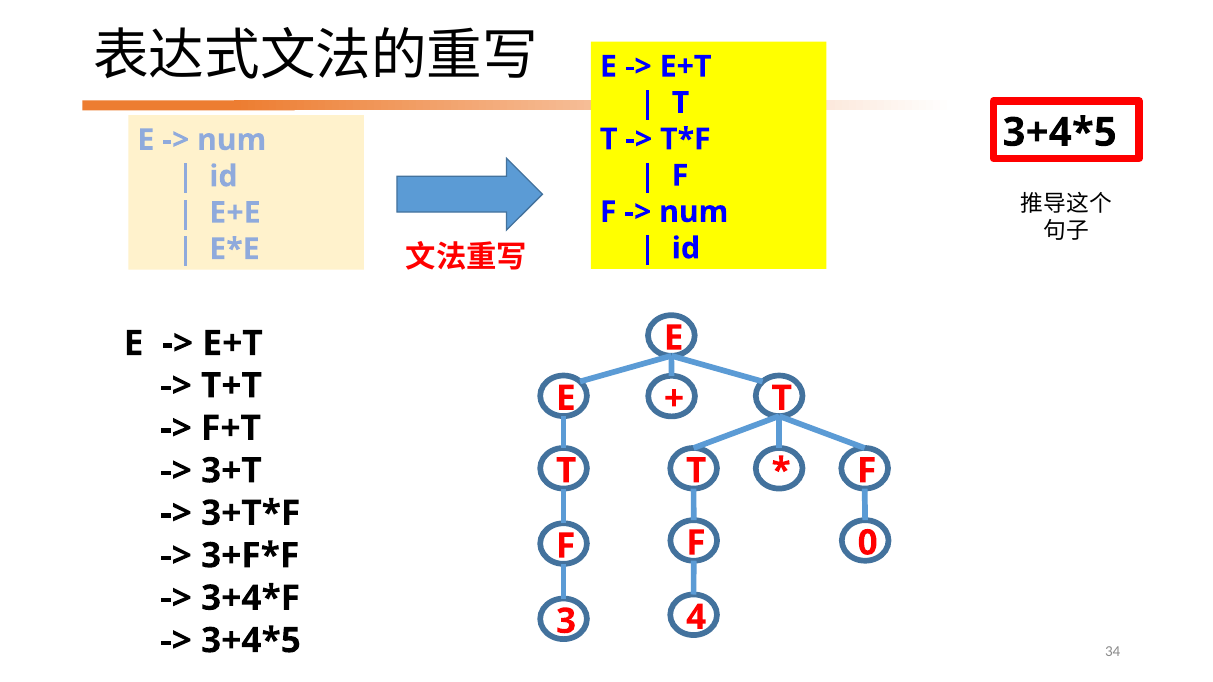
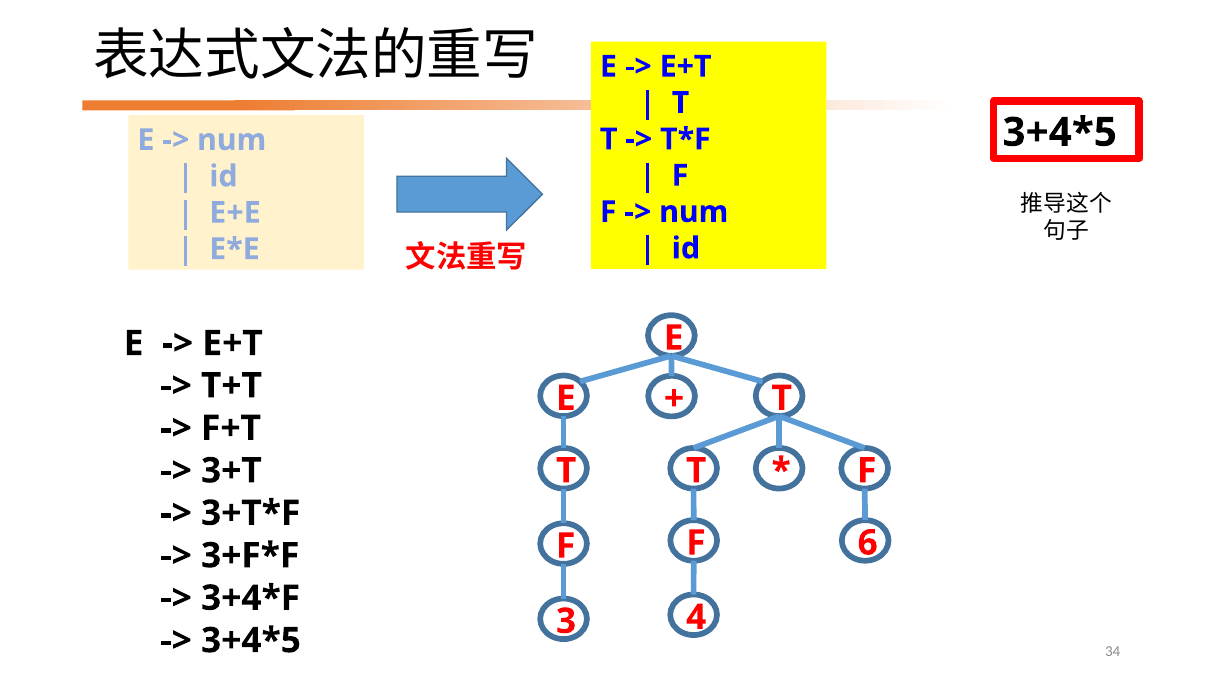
0: 0 -> 6
